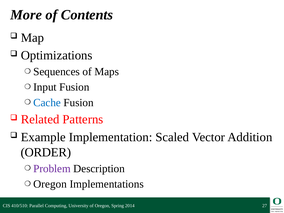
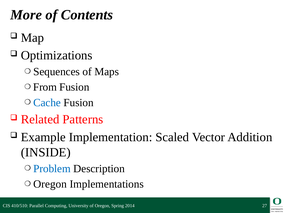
Input: Input -> From
ORDER: ORDER -> INSIDE
Problem colour: purple -> blue
